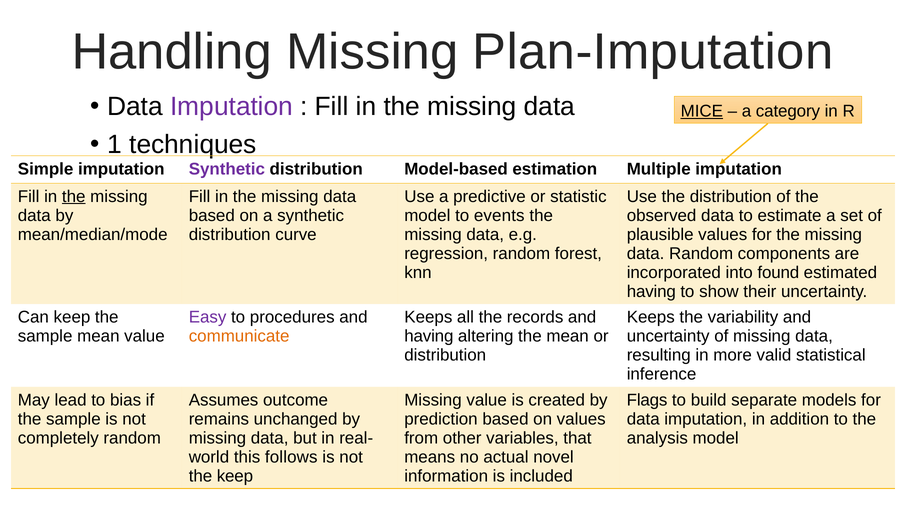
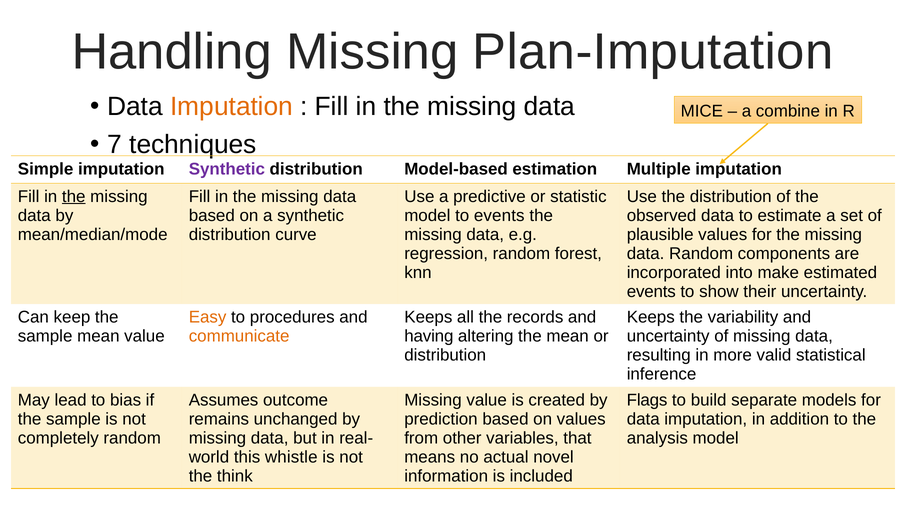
Imputation at (232, 107) colour: purple -> orange
MICE underline: present -> none
category: category -> combine
1: 1 -> 7
found: found -> make
having at (651, 291): having -> events
Easy colour: purple -> orange
follows: follows -> whistle
the keep: keep -> think
